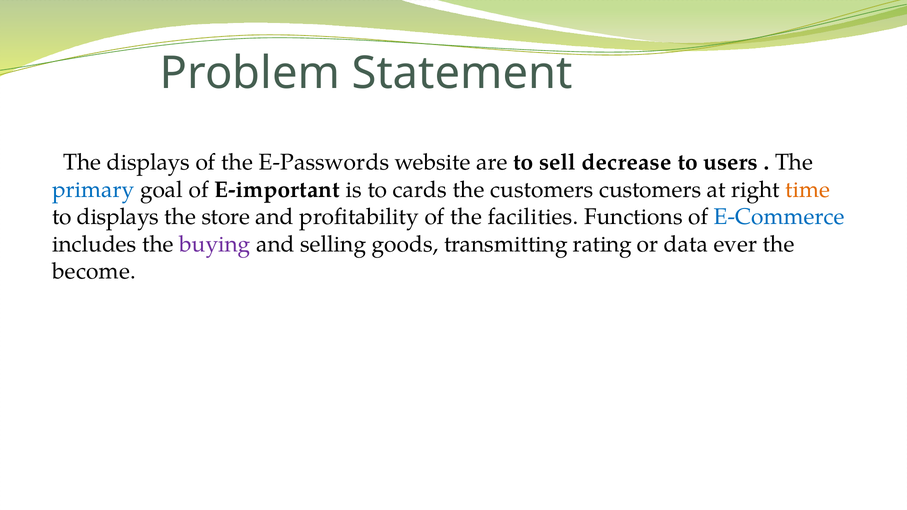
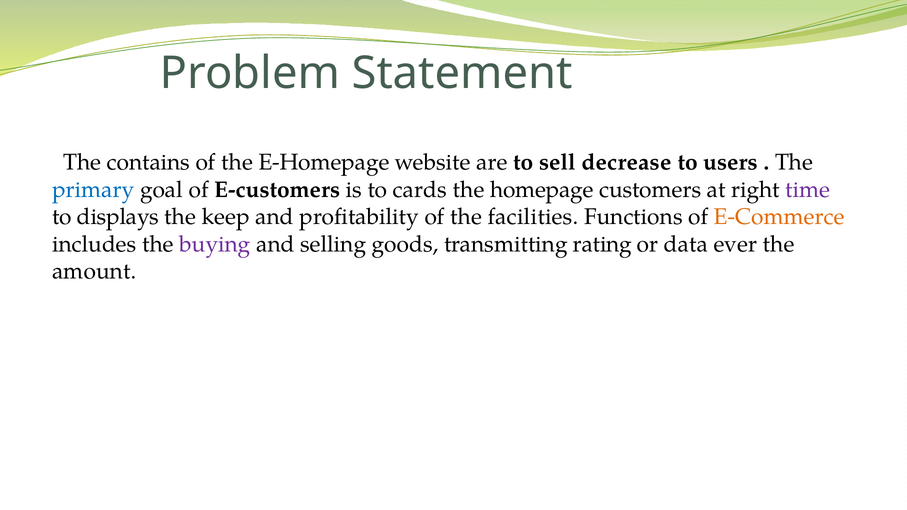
The displays: displays -> contains
E-Passwords: E-Passwords -> E-Homepage
E-important: E-important -> E-customers
the customers: customers -> homepage
time colour: orange -> purple
store: store -> keep
E-Commerce colour: blue -> orange
become: become -> amount
